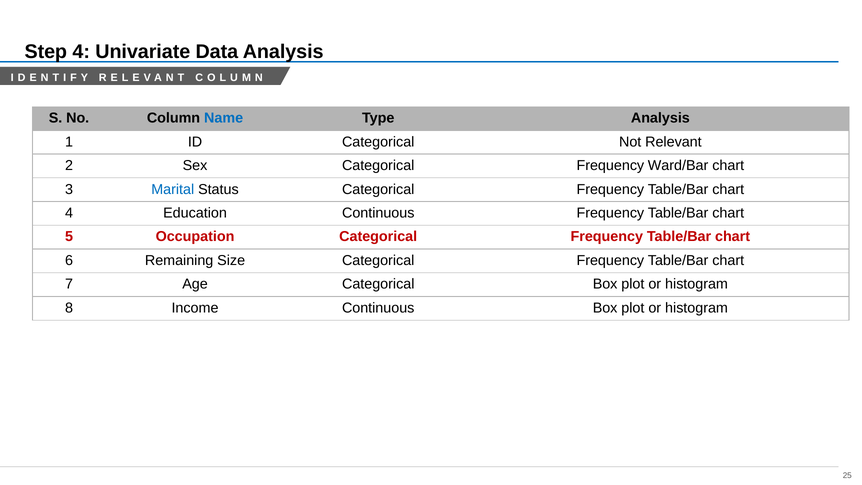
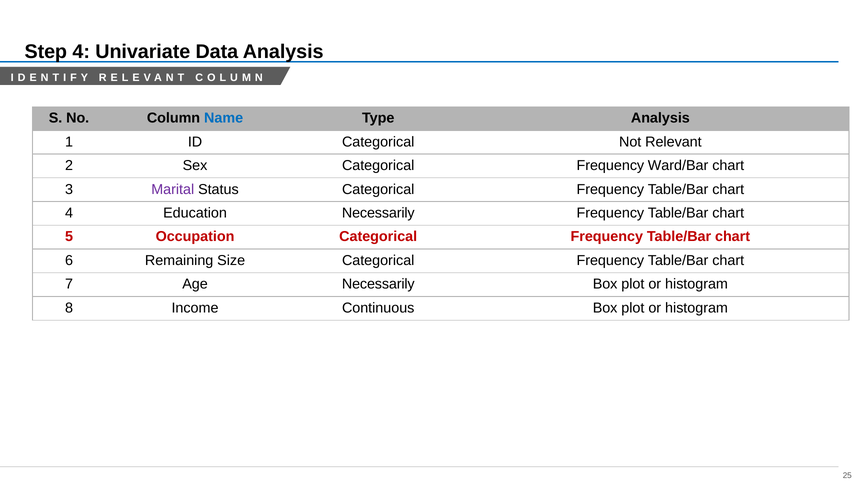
Marital colour: blue -> purple
Education Continuous: Continuous -> Necessarily
Age Categorical: Categorical -> Necessarily
